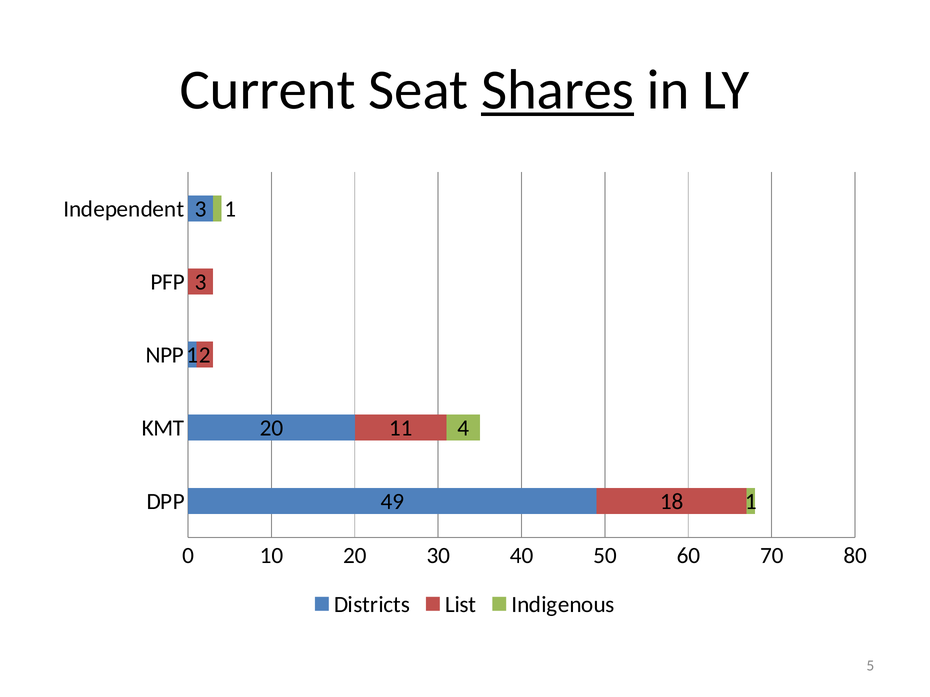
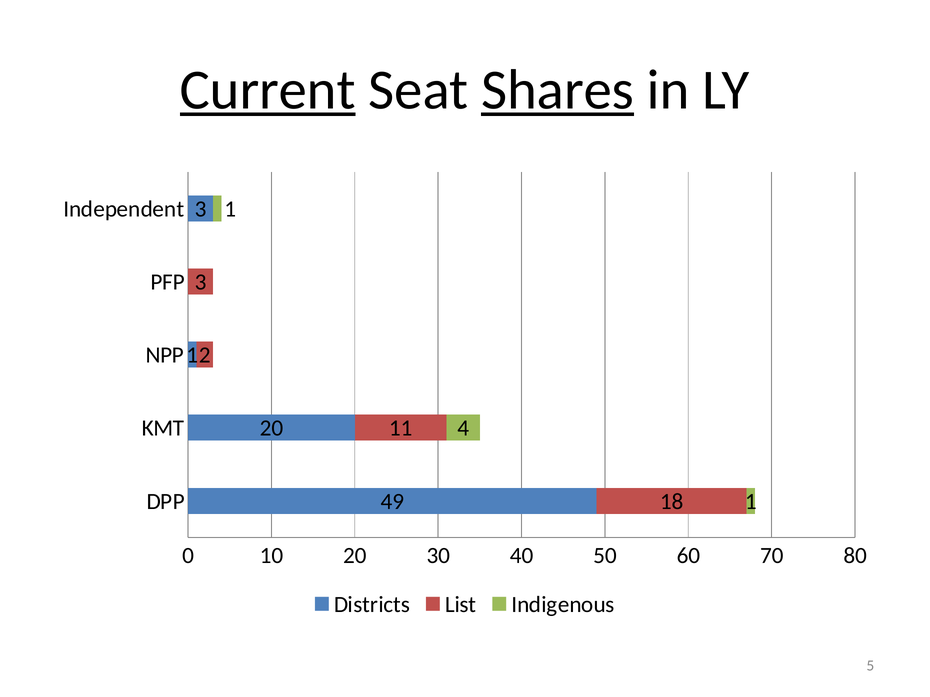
Current underline: none -> present
